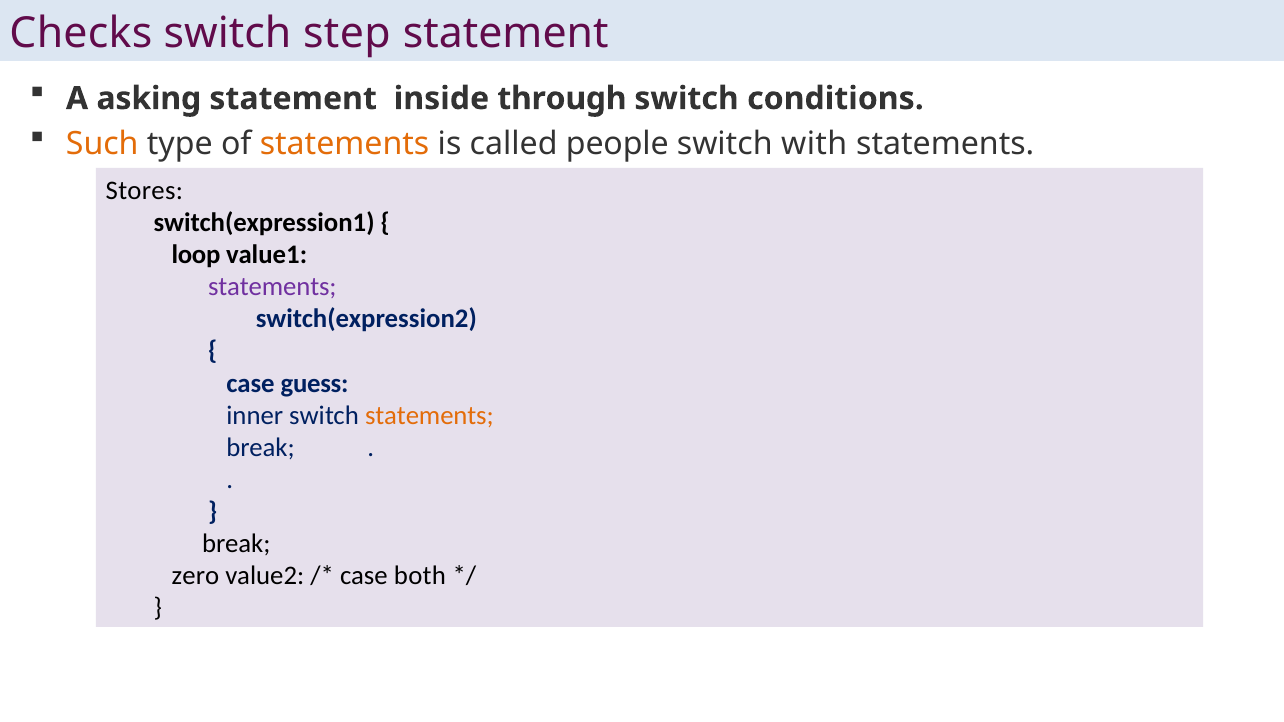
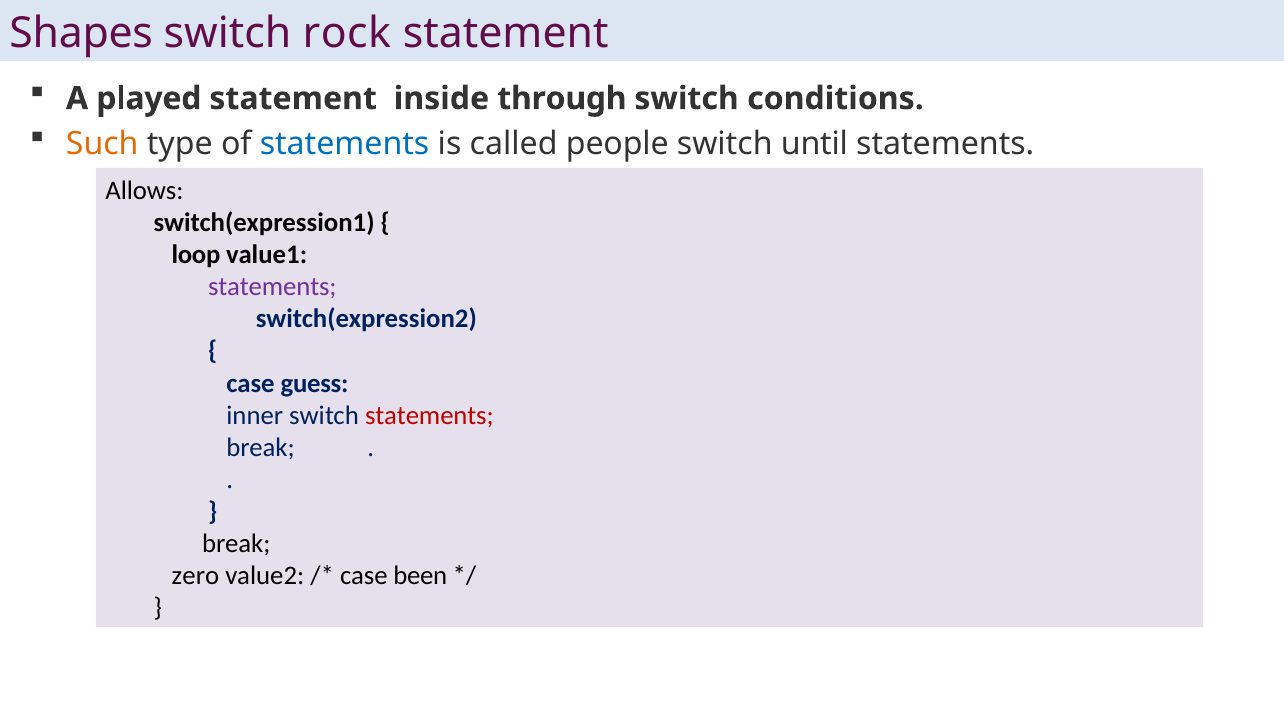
Checks: Checks -> Shapes
step: step -> rock
asking: asking -> played
statements at (345, 143) colour: orange -> blue
with: with -> until
Stores: Stores -> Allows
statements at (429, 415) colour: orange -> red
both: both -> been
